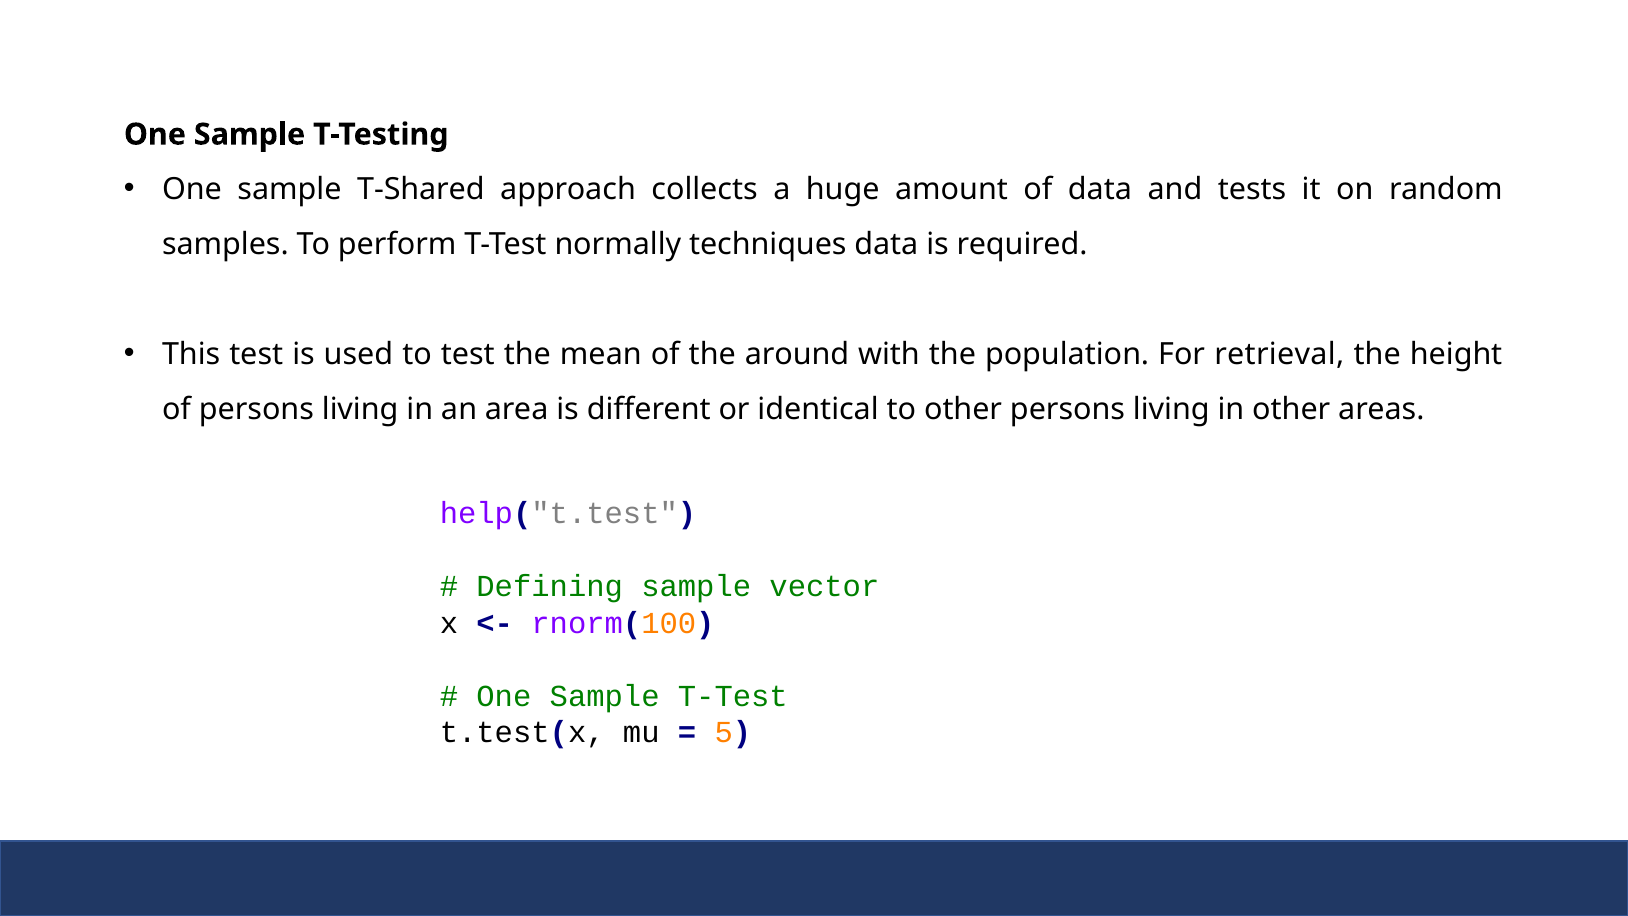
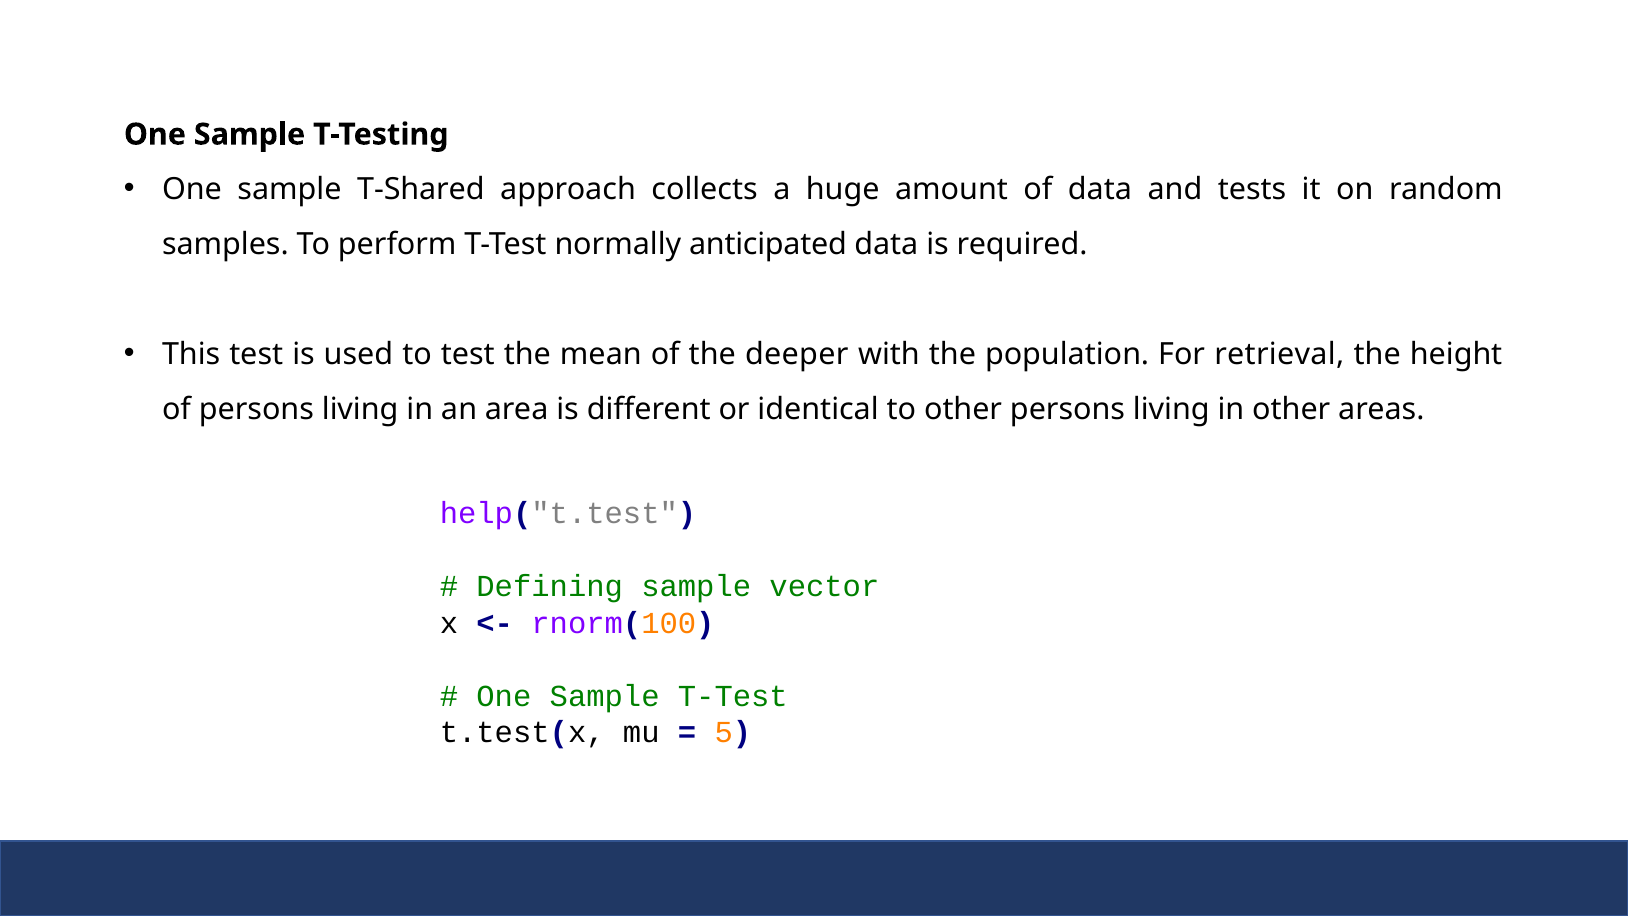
techniques: techniques -> anticipated
around: around -> deeper
